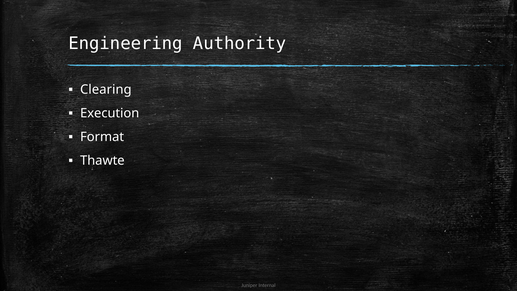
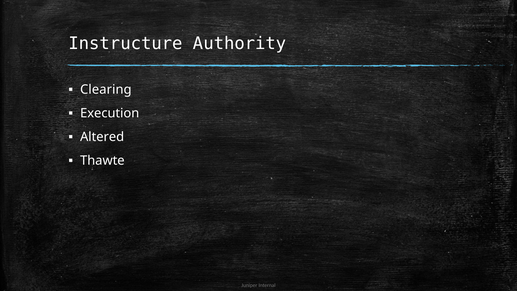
Engineering: Engineering -> Instructure
Format: Format -> Altered
